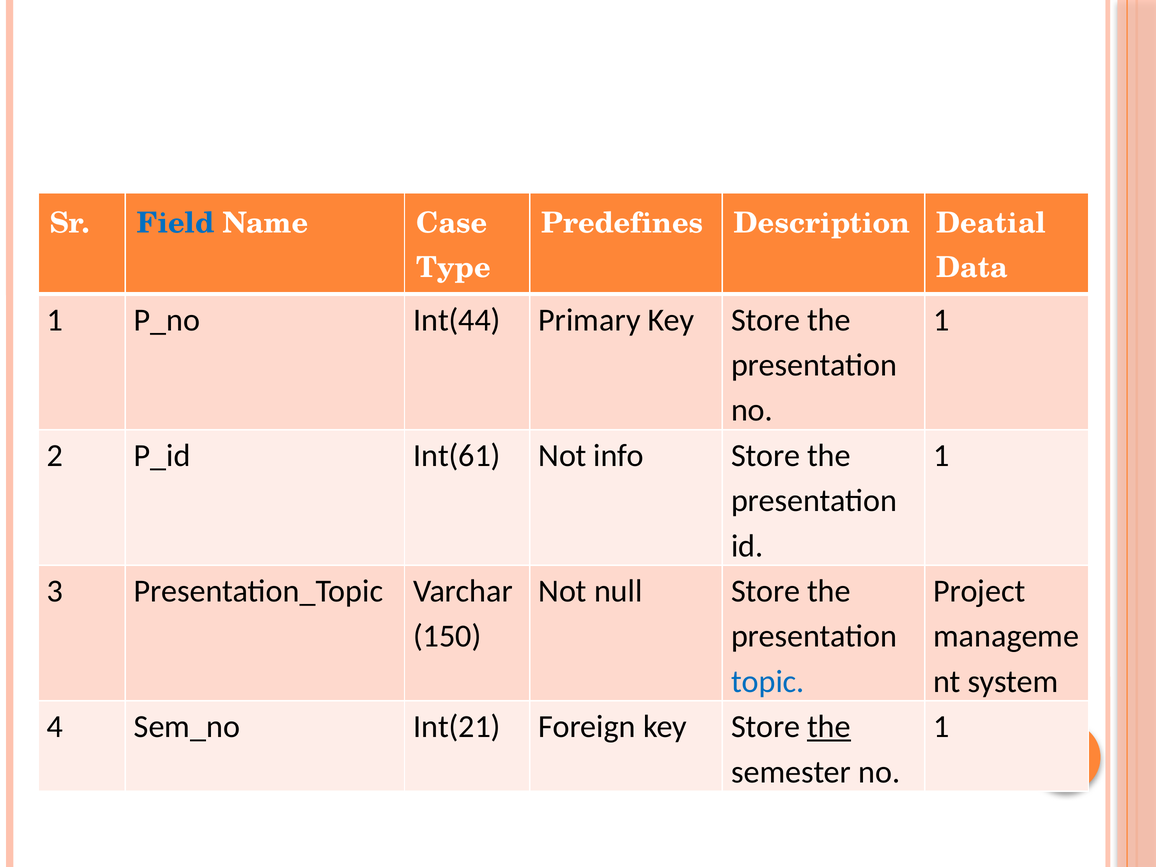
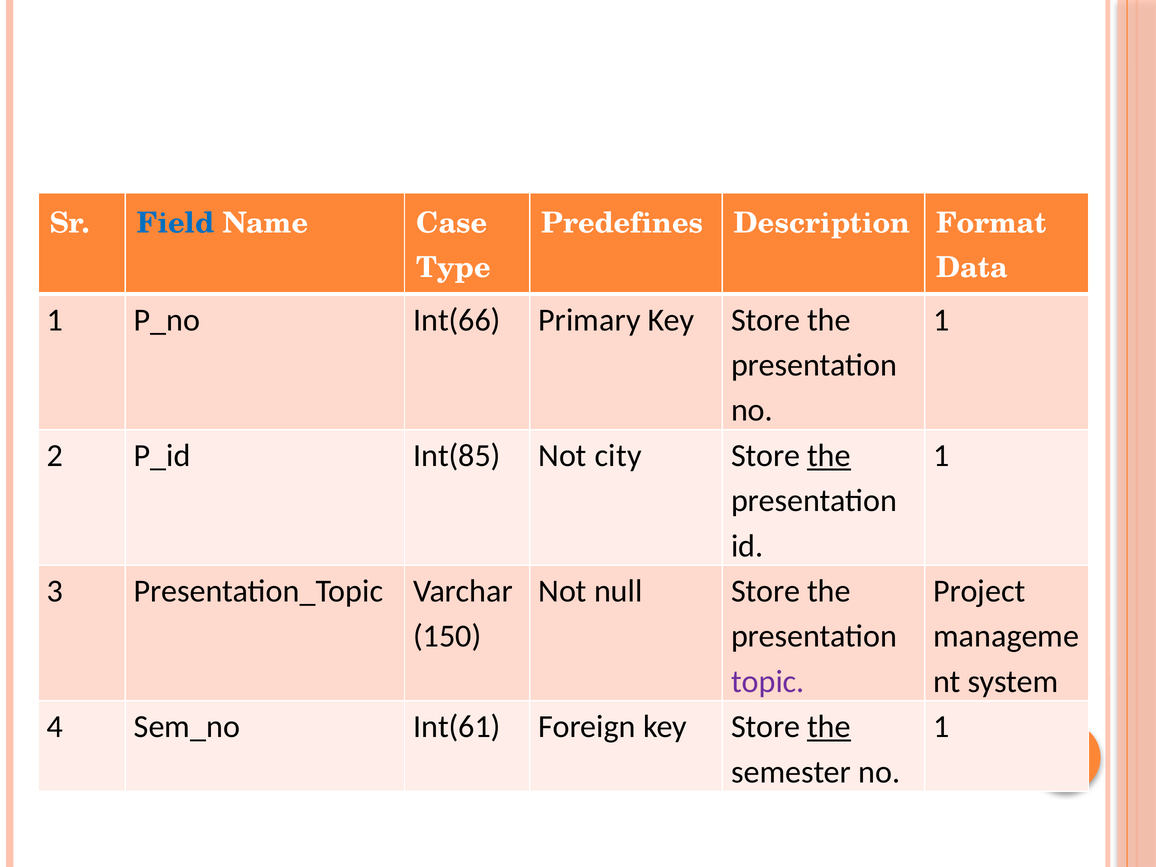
Deatial: Deatial -> Format
Int(44: Int(44 -> Int(66
Int(61: Int(61 -> Int(85
info: info -> city
the at (829, 456) underline: none -> present
topic colour: blue -> purple
Int(21: Int(21 -> Int(61
